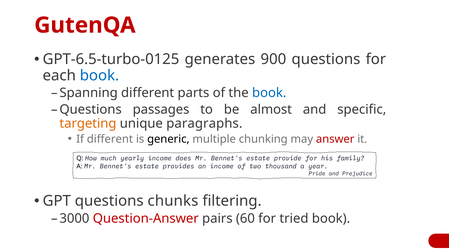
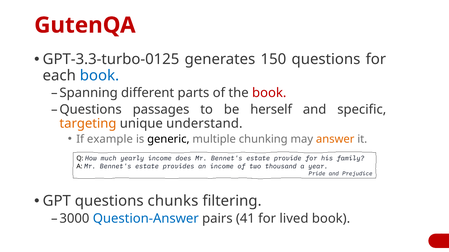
GPT-6.5-turbo-0125: GPT-6.5-turbo-0125 -> GPT-3.3-turbo-0125
900: 900 -> 150
book at (269, 93) colour: blue -> red
almost: almost -> herself
paragraphs: paragraphs -> understand
If different: different -> example
answer colour: red -> orange
Question-Answer colour: red -> blue
60: 60 -> 41
tried: tried -> lived
